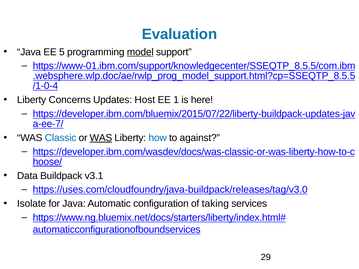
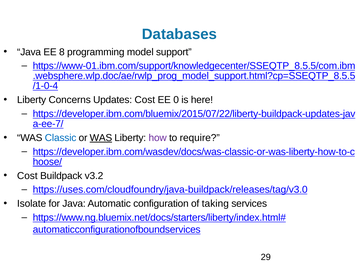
Evaluation: Evaluation -> Databases
5: 5 -> 8
model underline: present -> none
Updates Host: Host -> Cost
1: 1 -> 0
how colour: blue -> purple
against: against -> require
Data at (27, 176): Data -> Cost
v3.1: v3.1 -> v3.2
